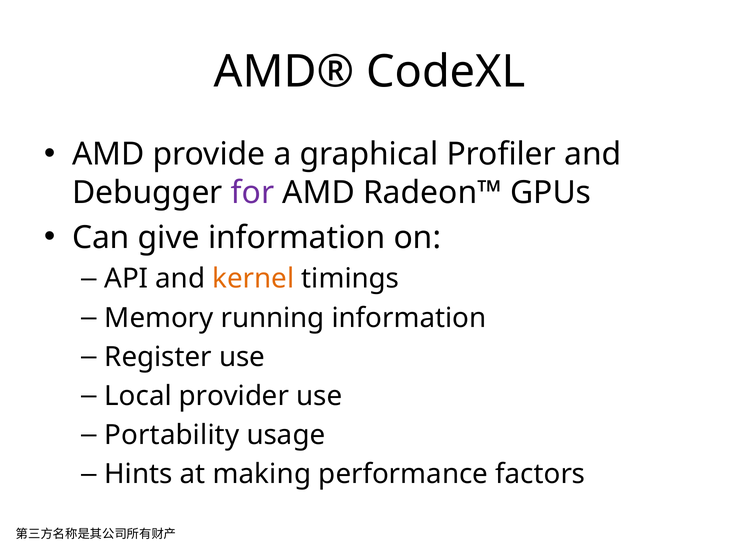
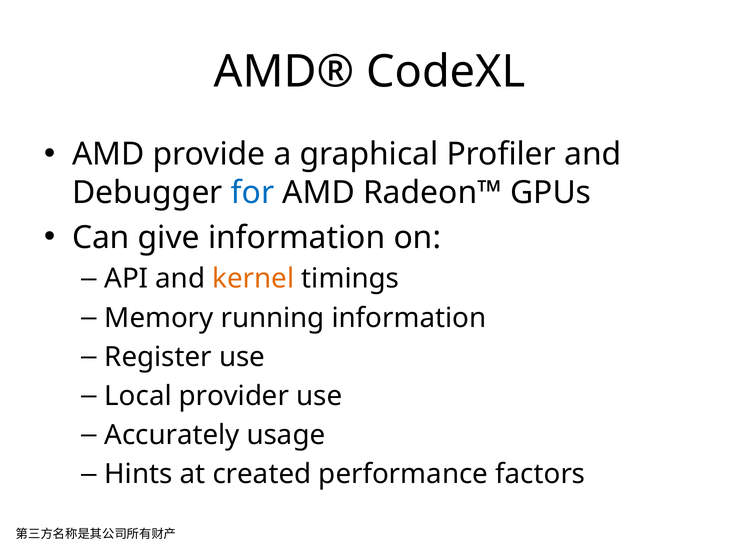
for colour: purple -> blue
Portability: Portability -> Accurately
making: making -> created
